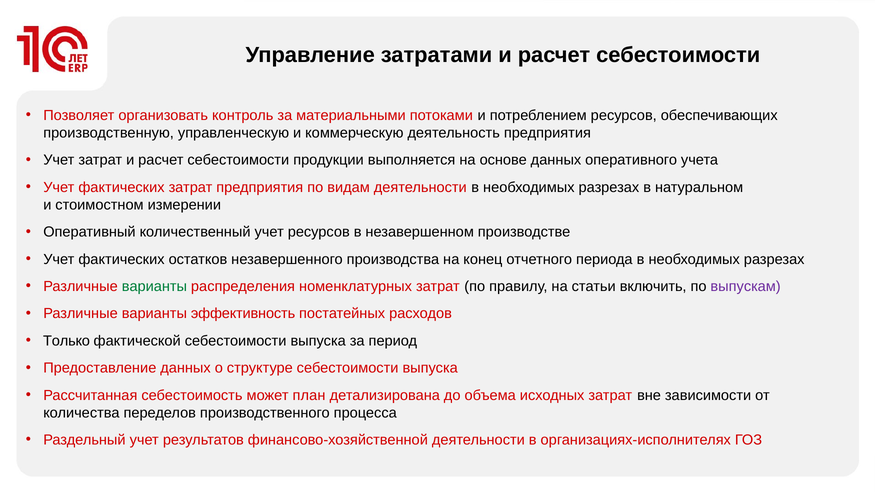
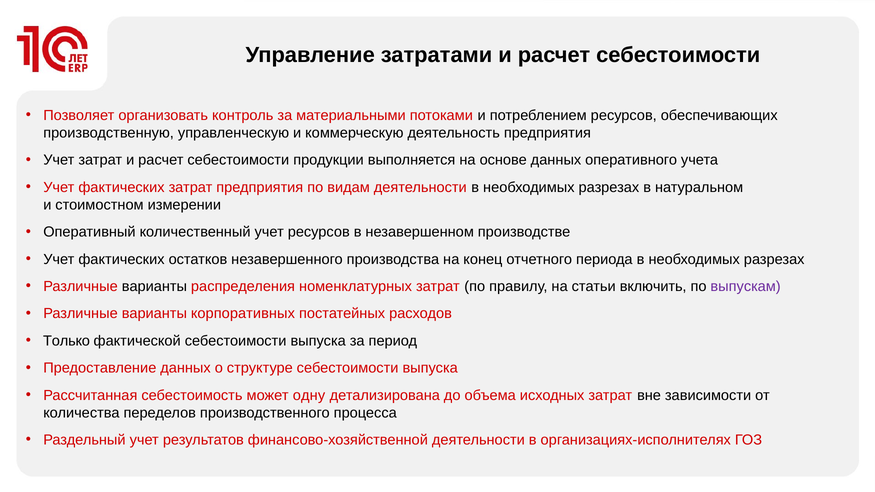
варианты at (154, 287) colour: green -> black
эффективность: эффективность -> корпоративных
план: план -> одну
